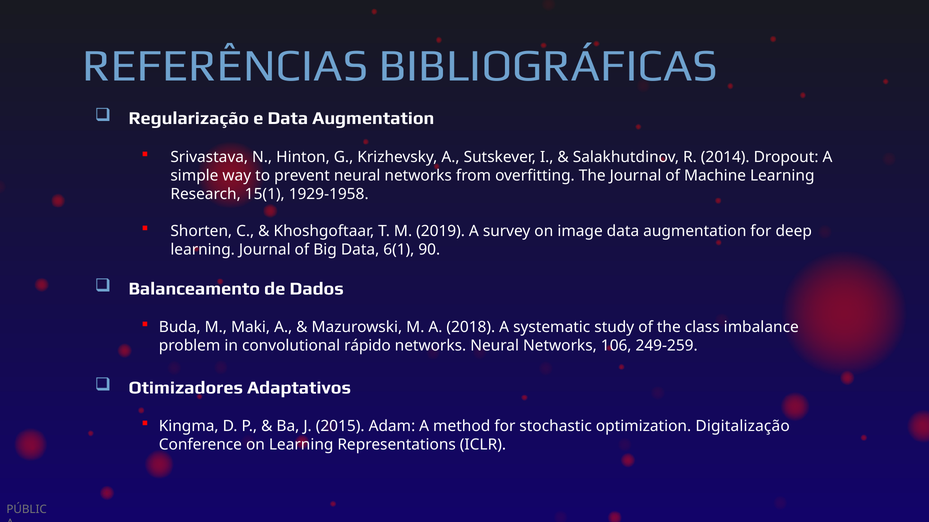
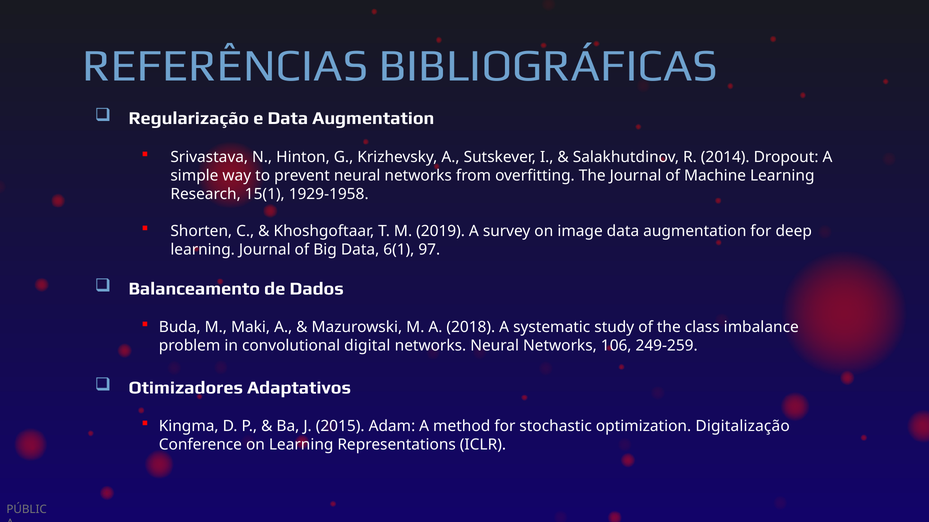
90: 90 -> 97
rápido: rápido -> digital
